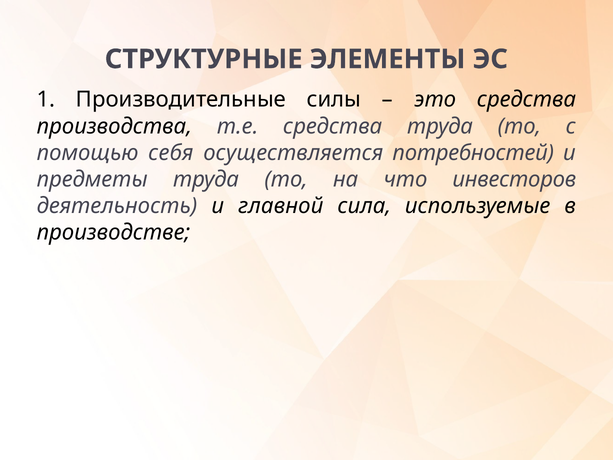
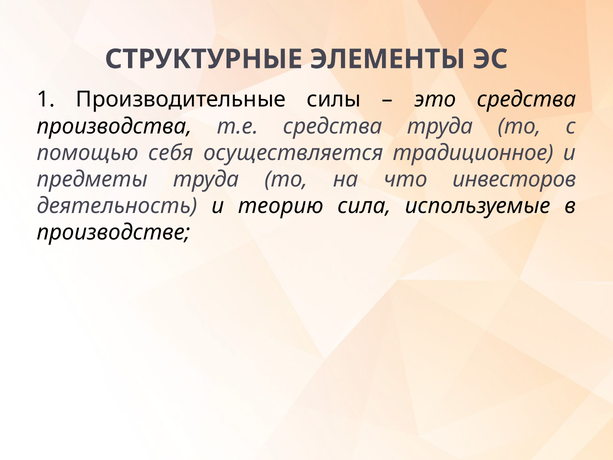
потребностей: потребностей -> традиционное
главной: главной -> теорию
